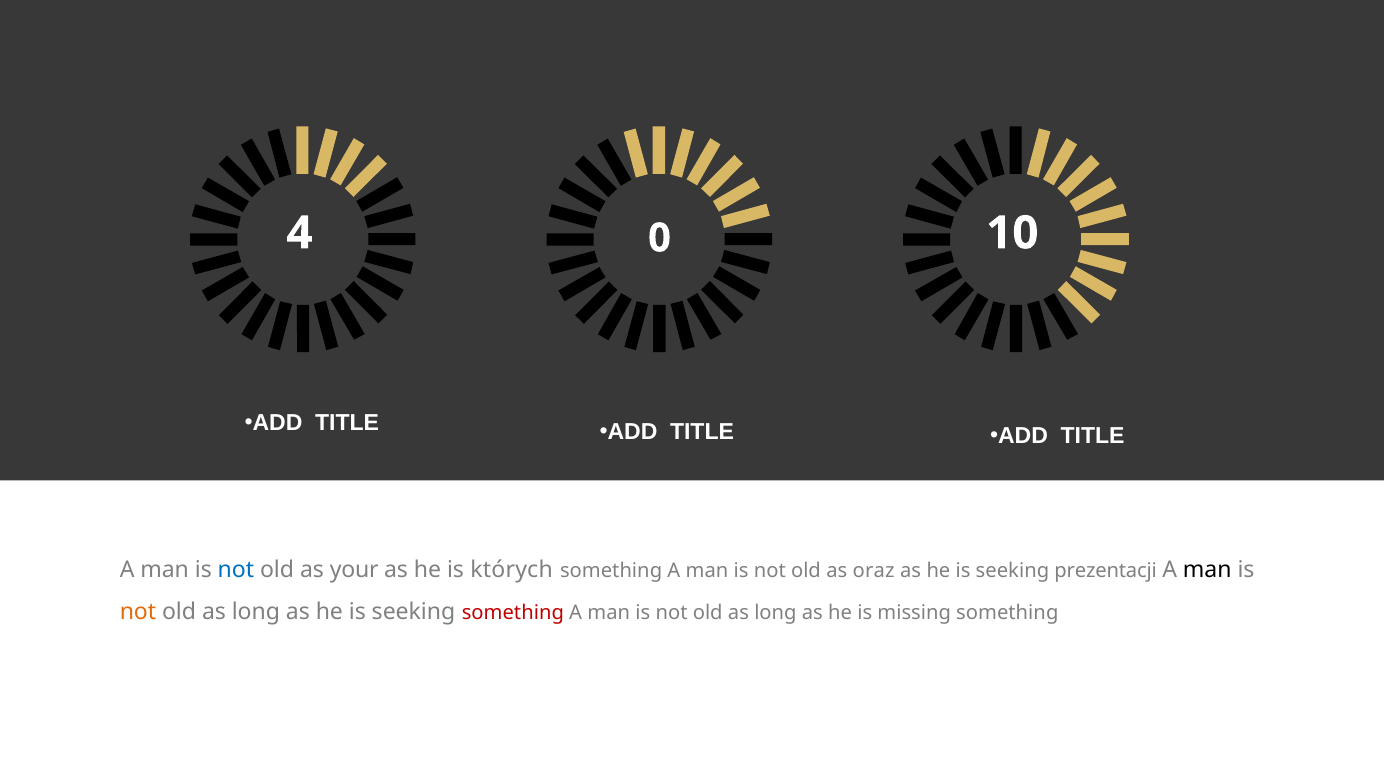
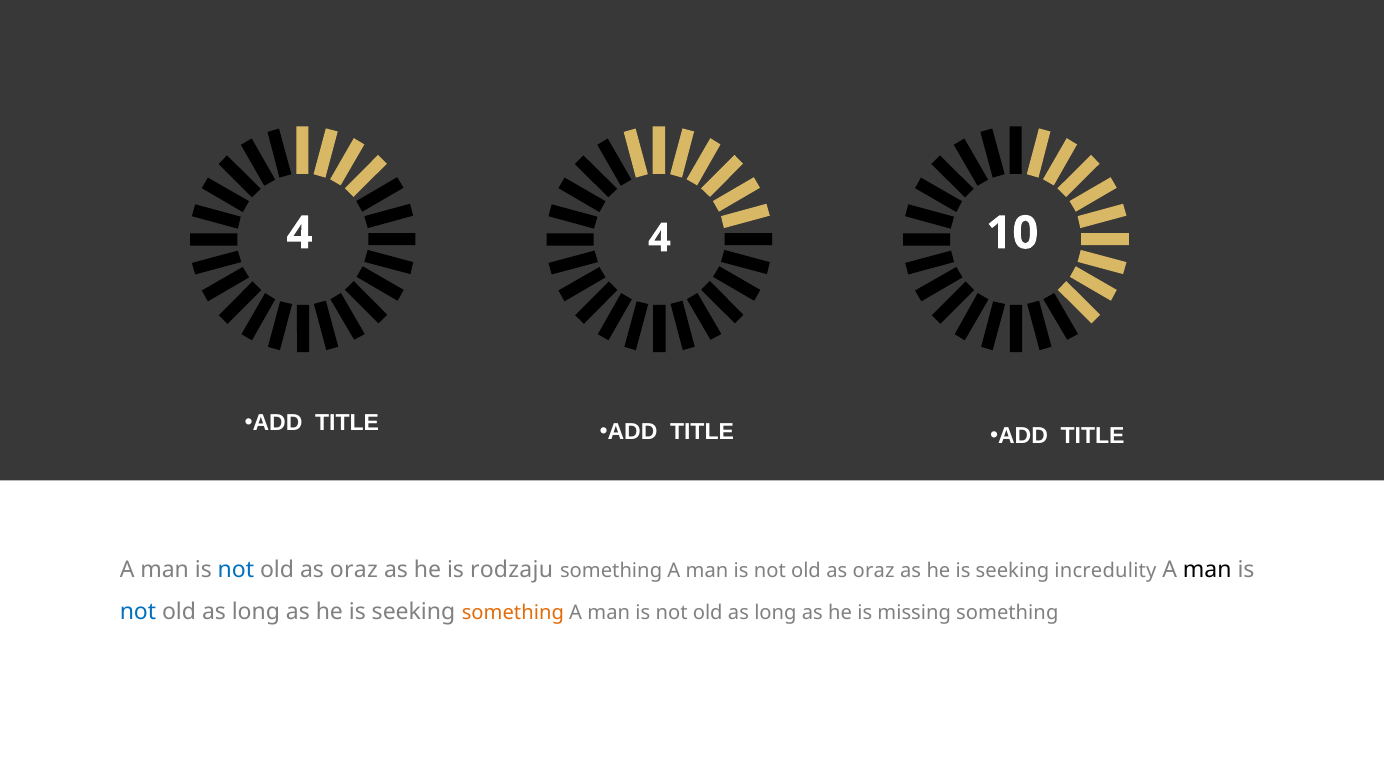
4 0: 0 -> 4
your at (354, 570): your -> oraz
których: których -> rodzaju
prezentacji: prezentacji -> incredulity
not at (138, 611) colour: orange -> blue
something at (513, 612) colour: red -> orange
